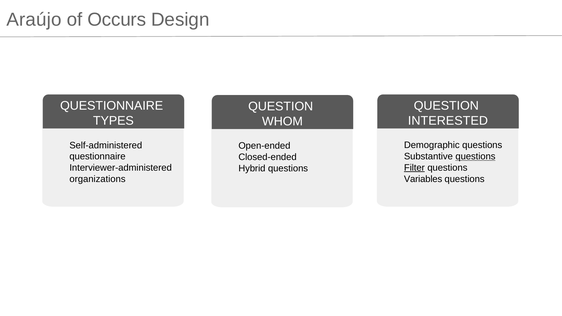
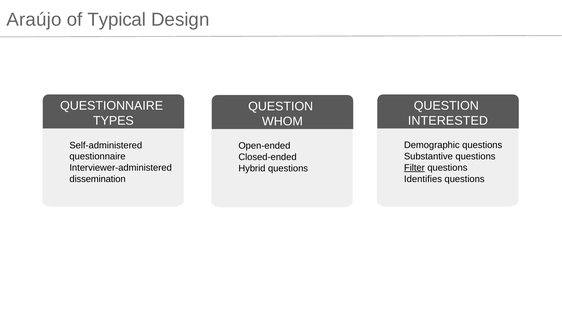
Occurs: Occurs -> Typical
questions at (475, 157) underline: present -> none
Variables: Variables -> Identifies
organizations: organizations -> dissemination
